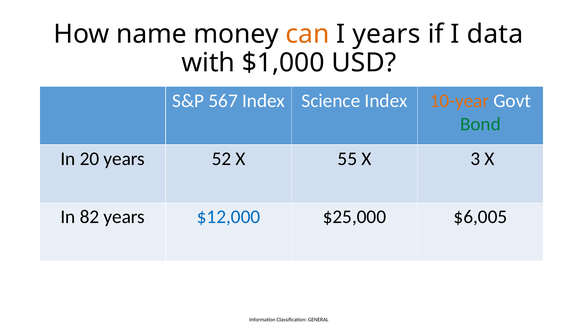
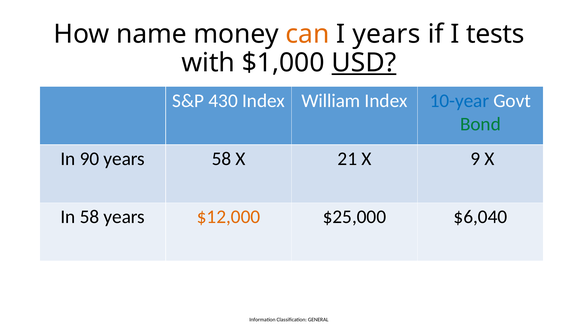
data: data -> tests
USD underline: none -> present
567: 567 -> 430
Science: Science -> William
10-year colour: orange -> blue
20: 20 -> 90
years 52: 52 -> 58
55: 55 -> 21
3: 3 -> 9
In 82: 82 -> 58
$12,000 colour: blue -> orange
$6,005: $6,005 -> $6,040
